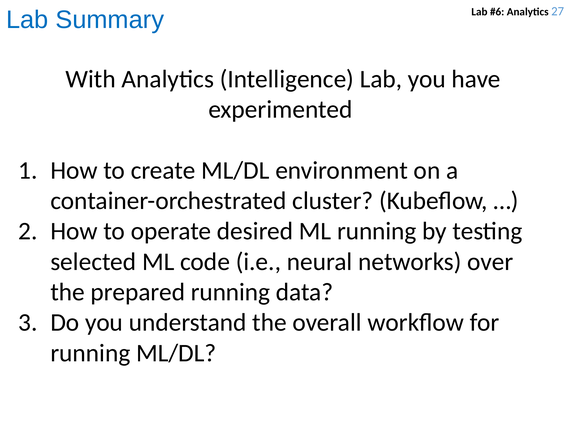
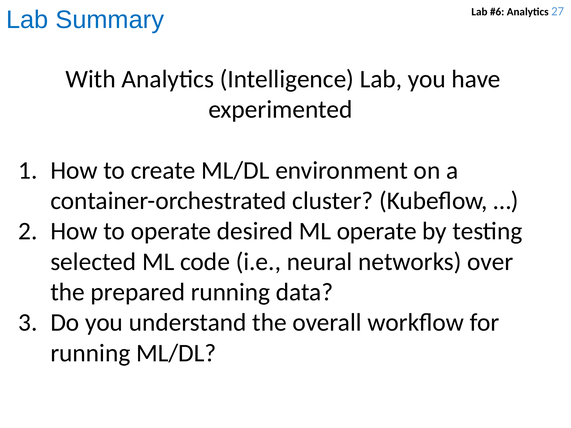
ML running: running -> operate
